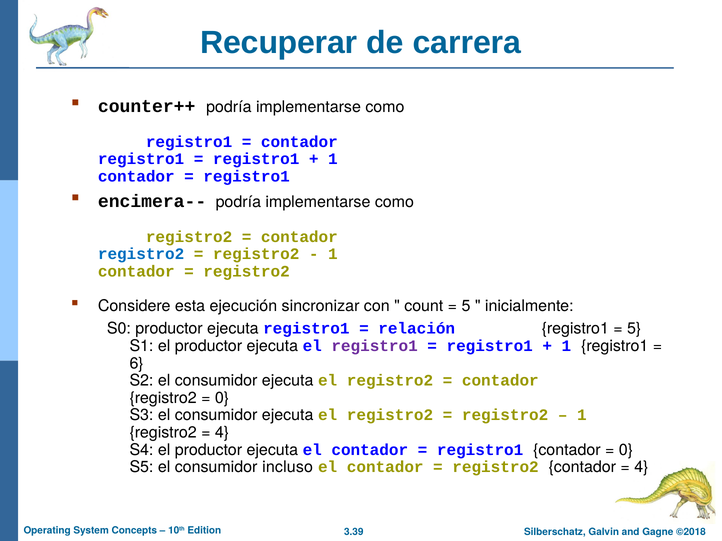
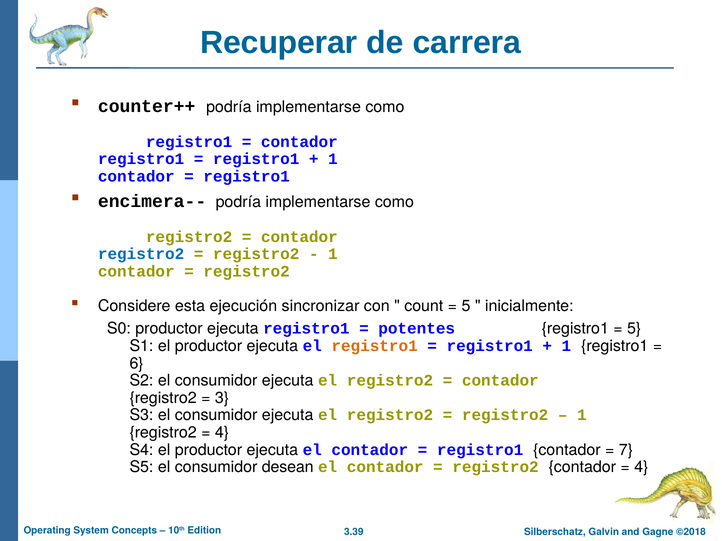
relación: relación -> potentes
registro1 at (375, 346) colour: purple -> orange
0 at (222, 398): 0 -> 3
0 at (626, 450): 0 -> 7
incluso: incluso -> desean
